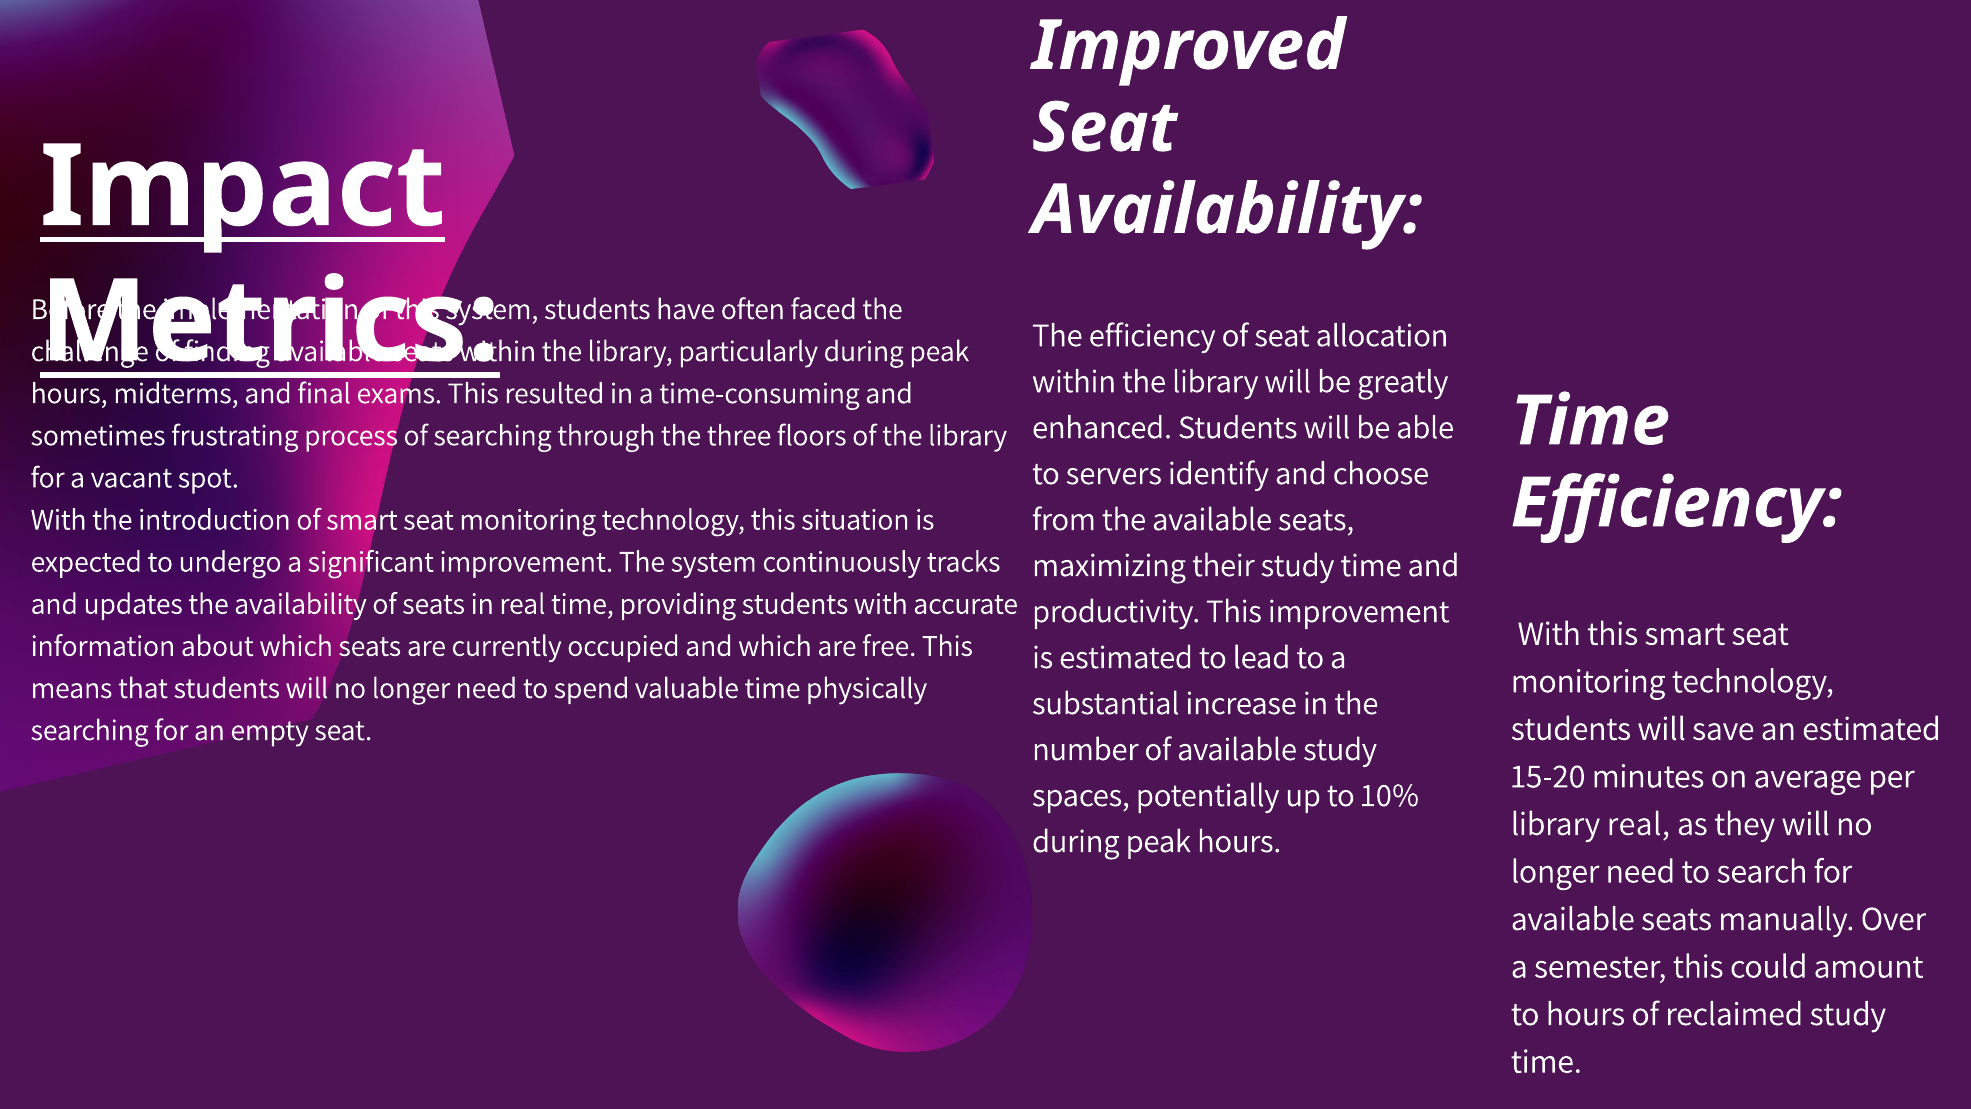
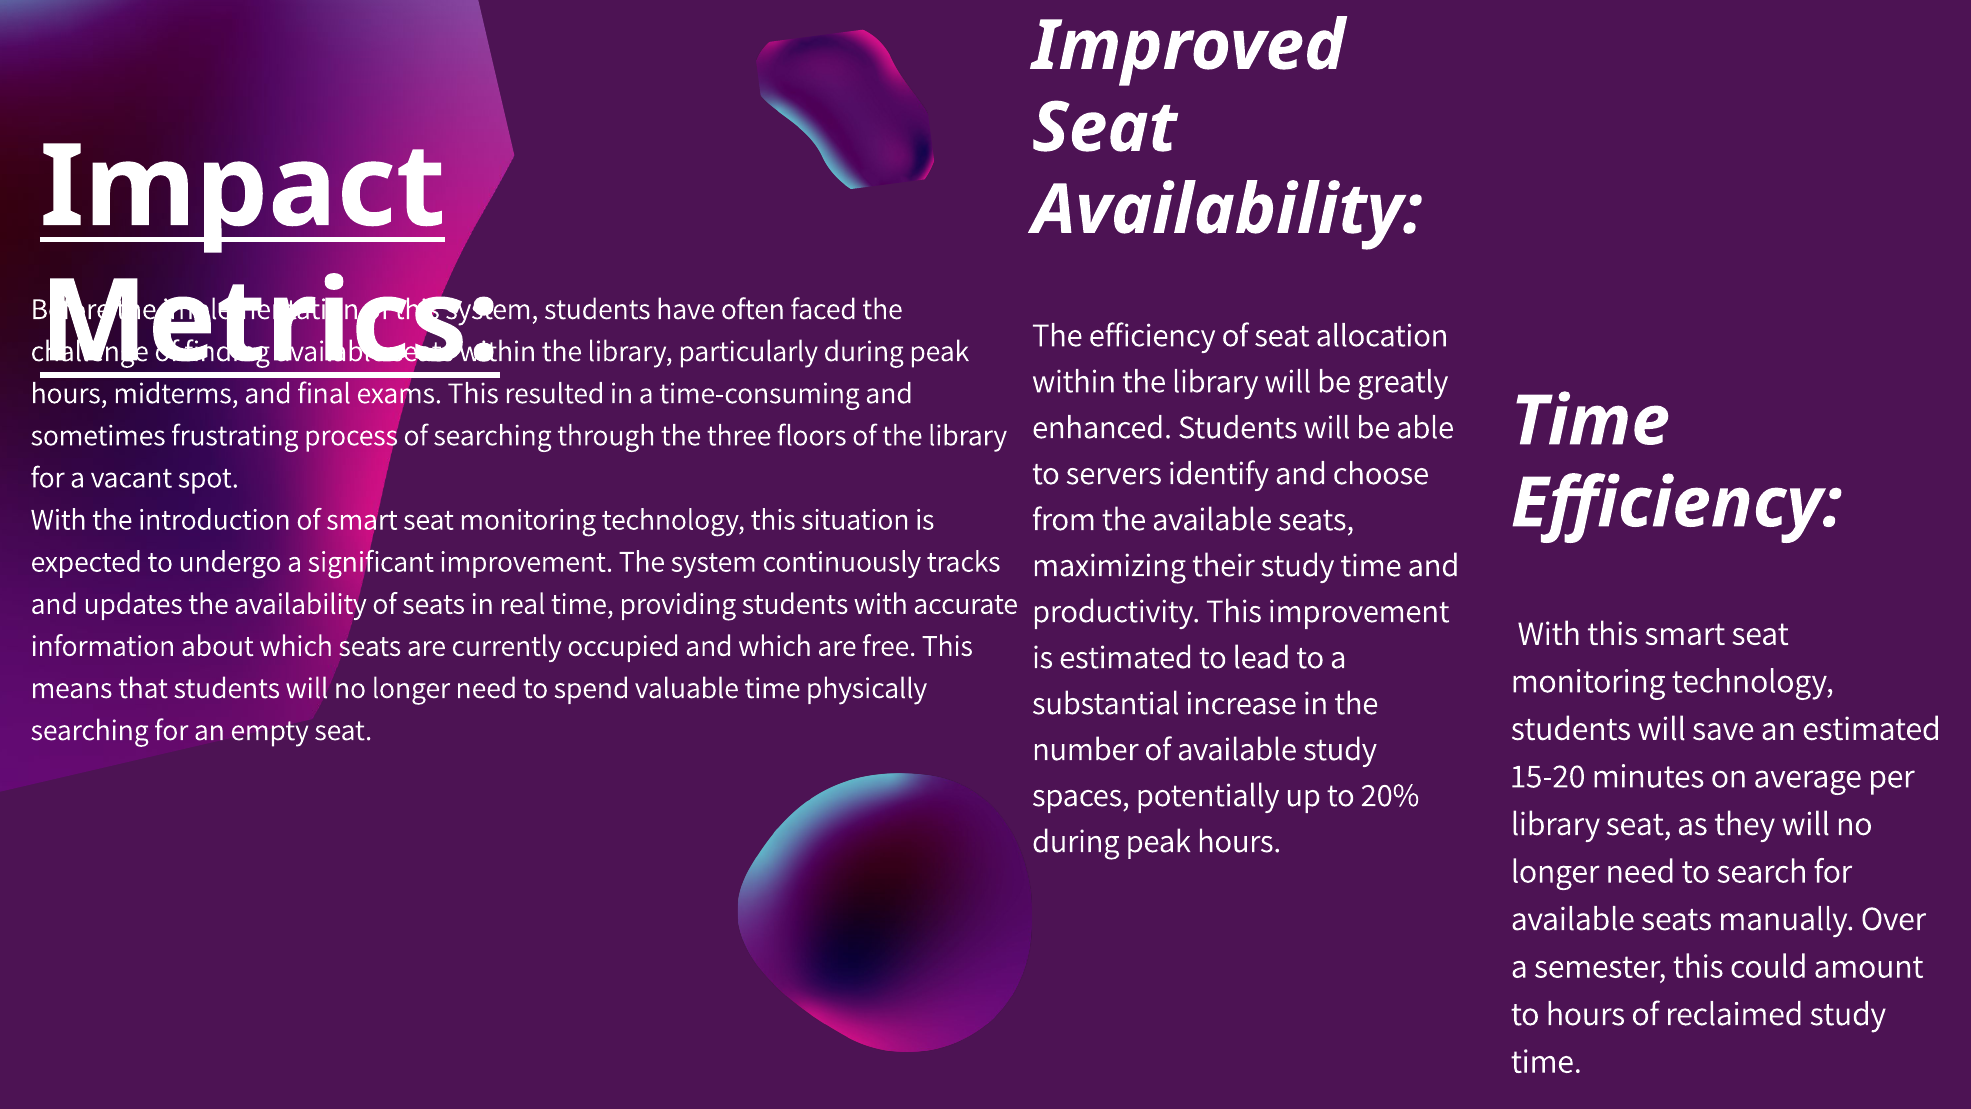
10%: 10% -> 20%
library real: real -> seat
